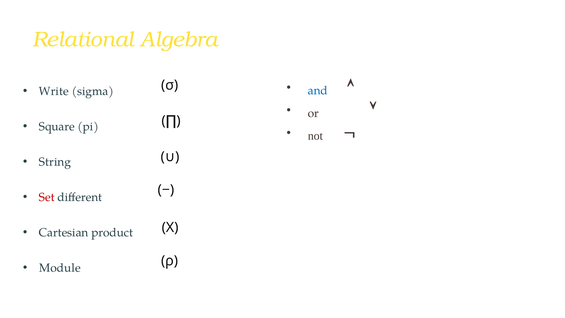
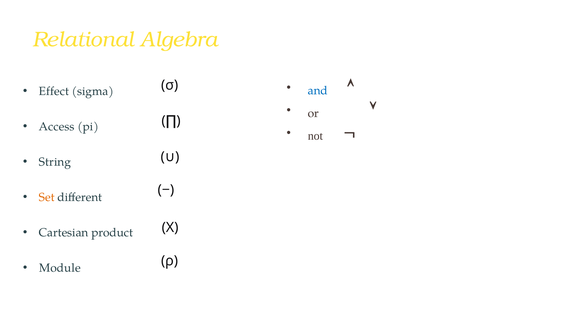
Write: Write -> Effect
Square: Square -> Access
Set colour: red -> orange
